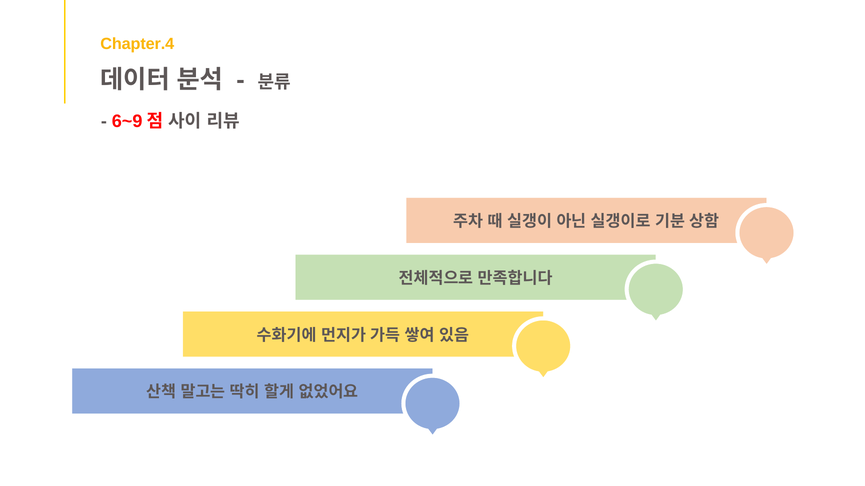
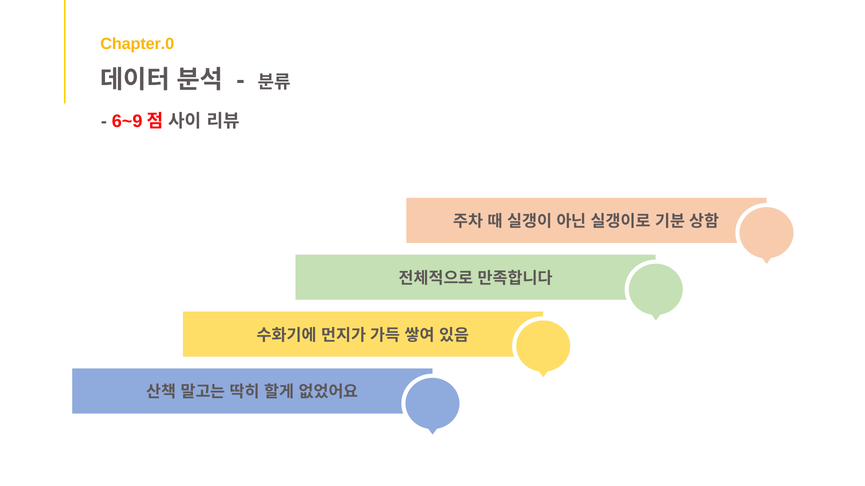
Chapter.4: Chapter.4 -> Chapter.0
